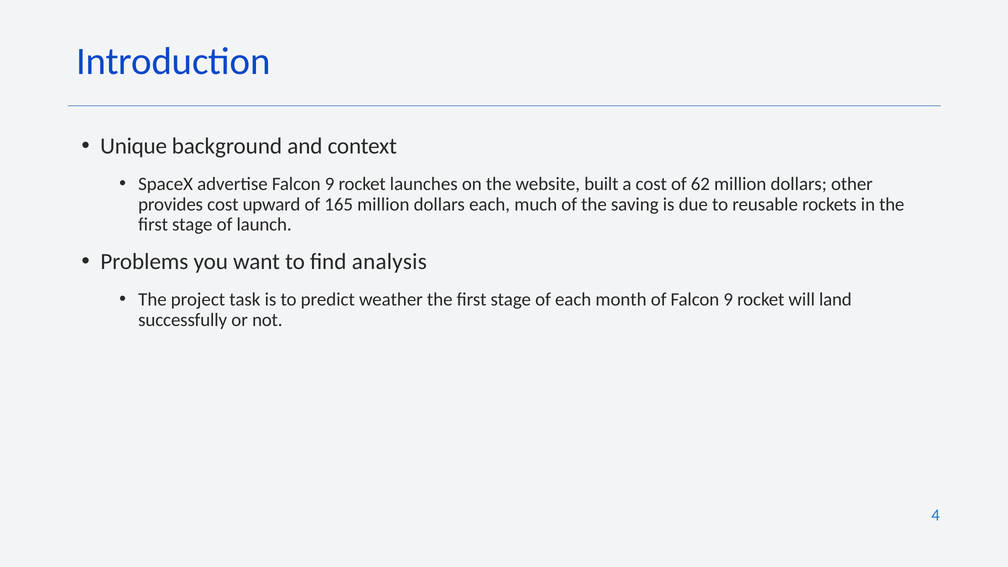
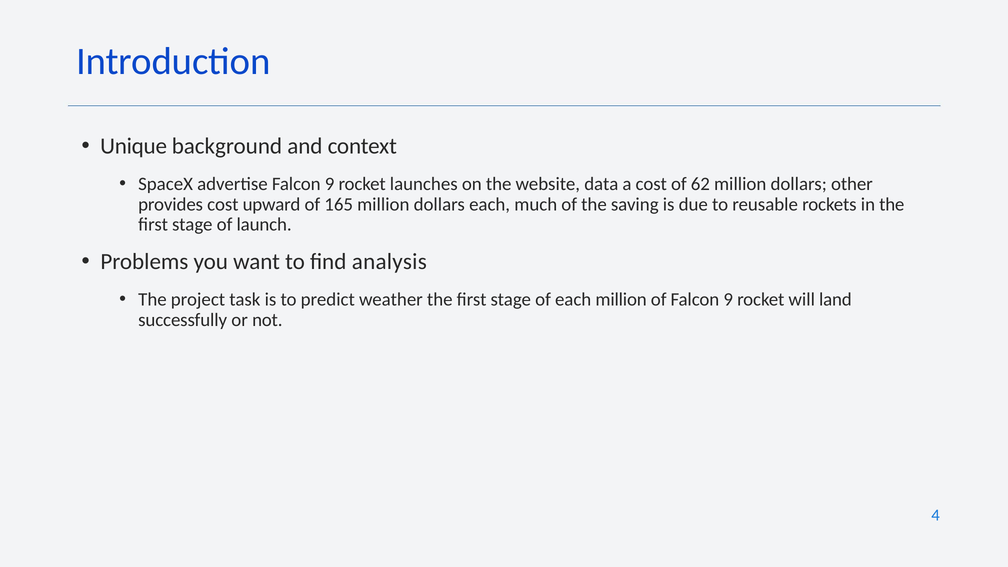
built: built -> data
each month: month -> million
